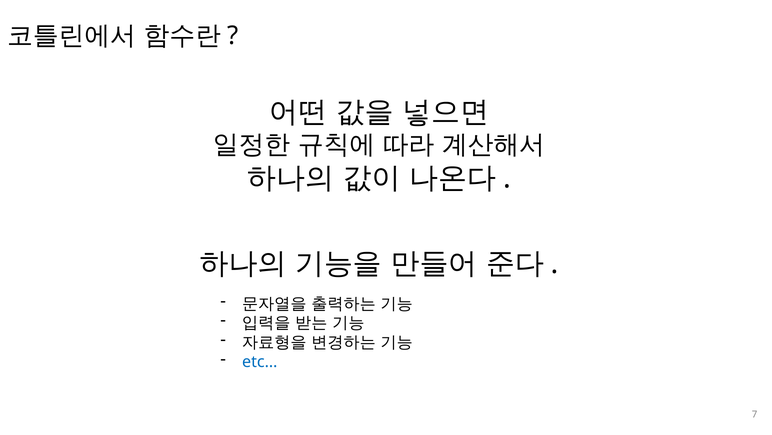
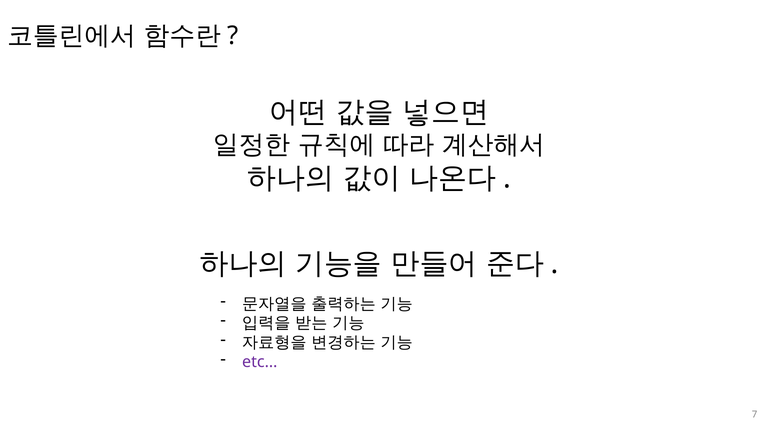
etc… colour: blue -> purple
